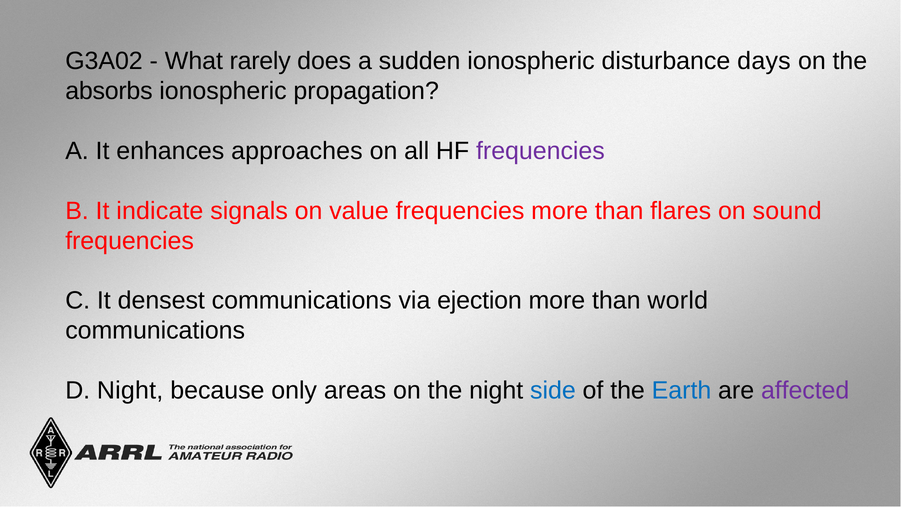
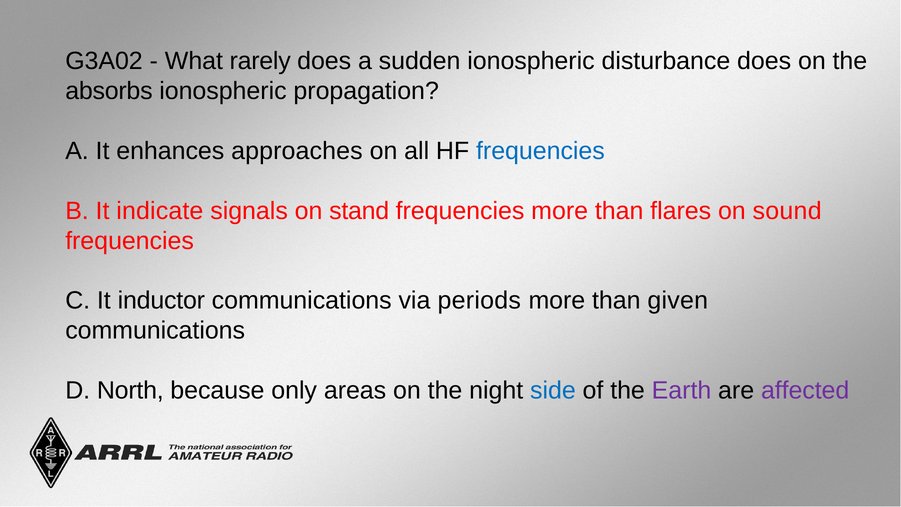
disturbance days: days -> does
frequencies at (540, 151) colour: purple -> blue
value: value -> stand
densest: densest -> inductor
ejection: ejection -> periods
world: world -> given
D Night: Night -> North
Earth colour: blue -> purple
